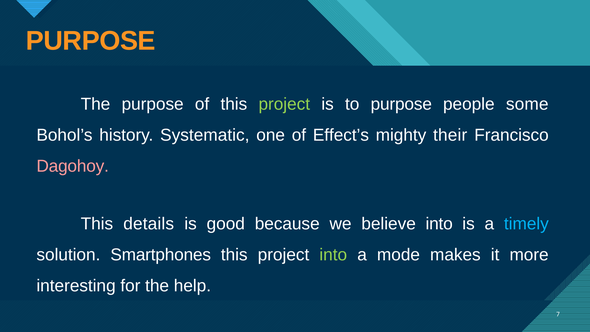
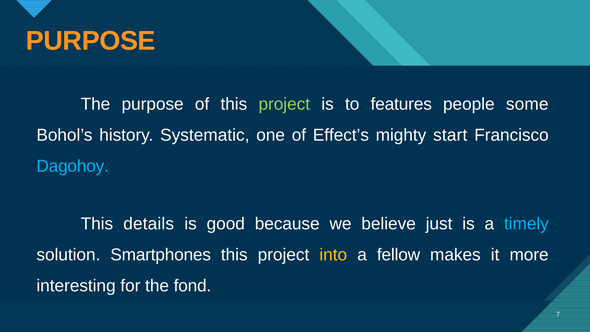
to purpose: purpose -> features
their: their -> start
Dagohoy colour: pink -> light blue
believe into: into -> just
into at (333, 255) colour: light green -> yellow
mode: mode -> fellow
help: help -> fond
